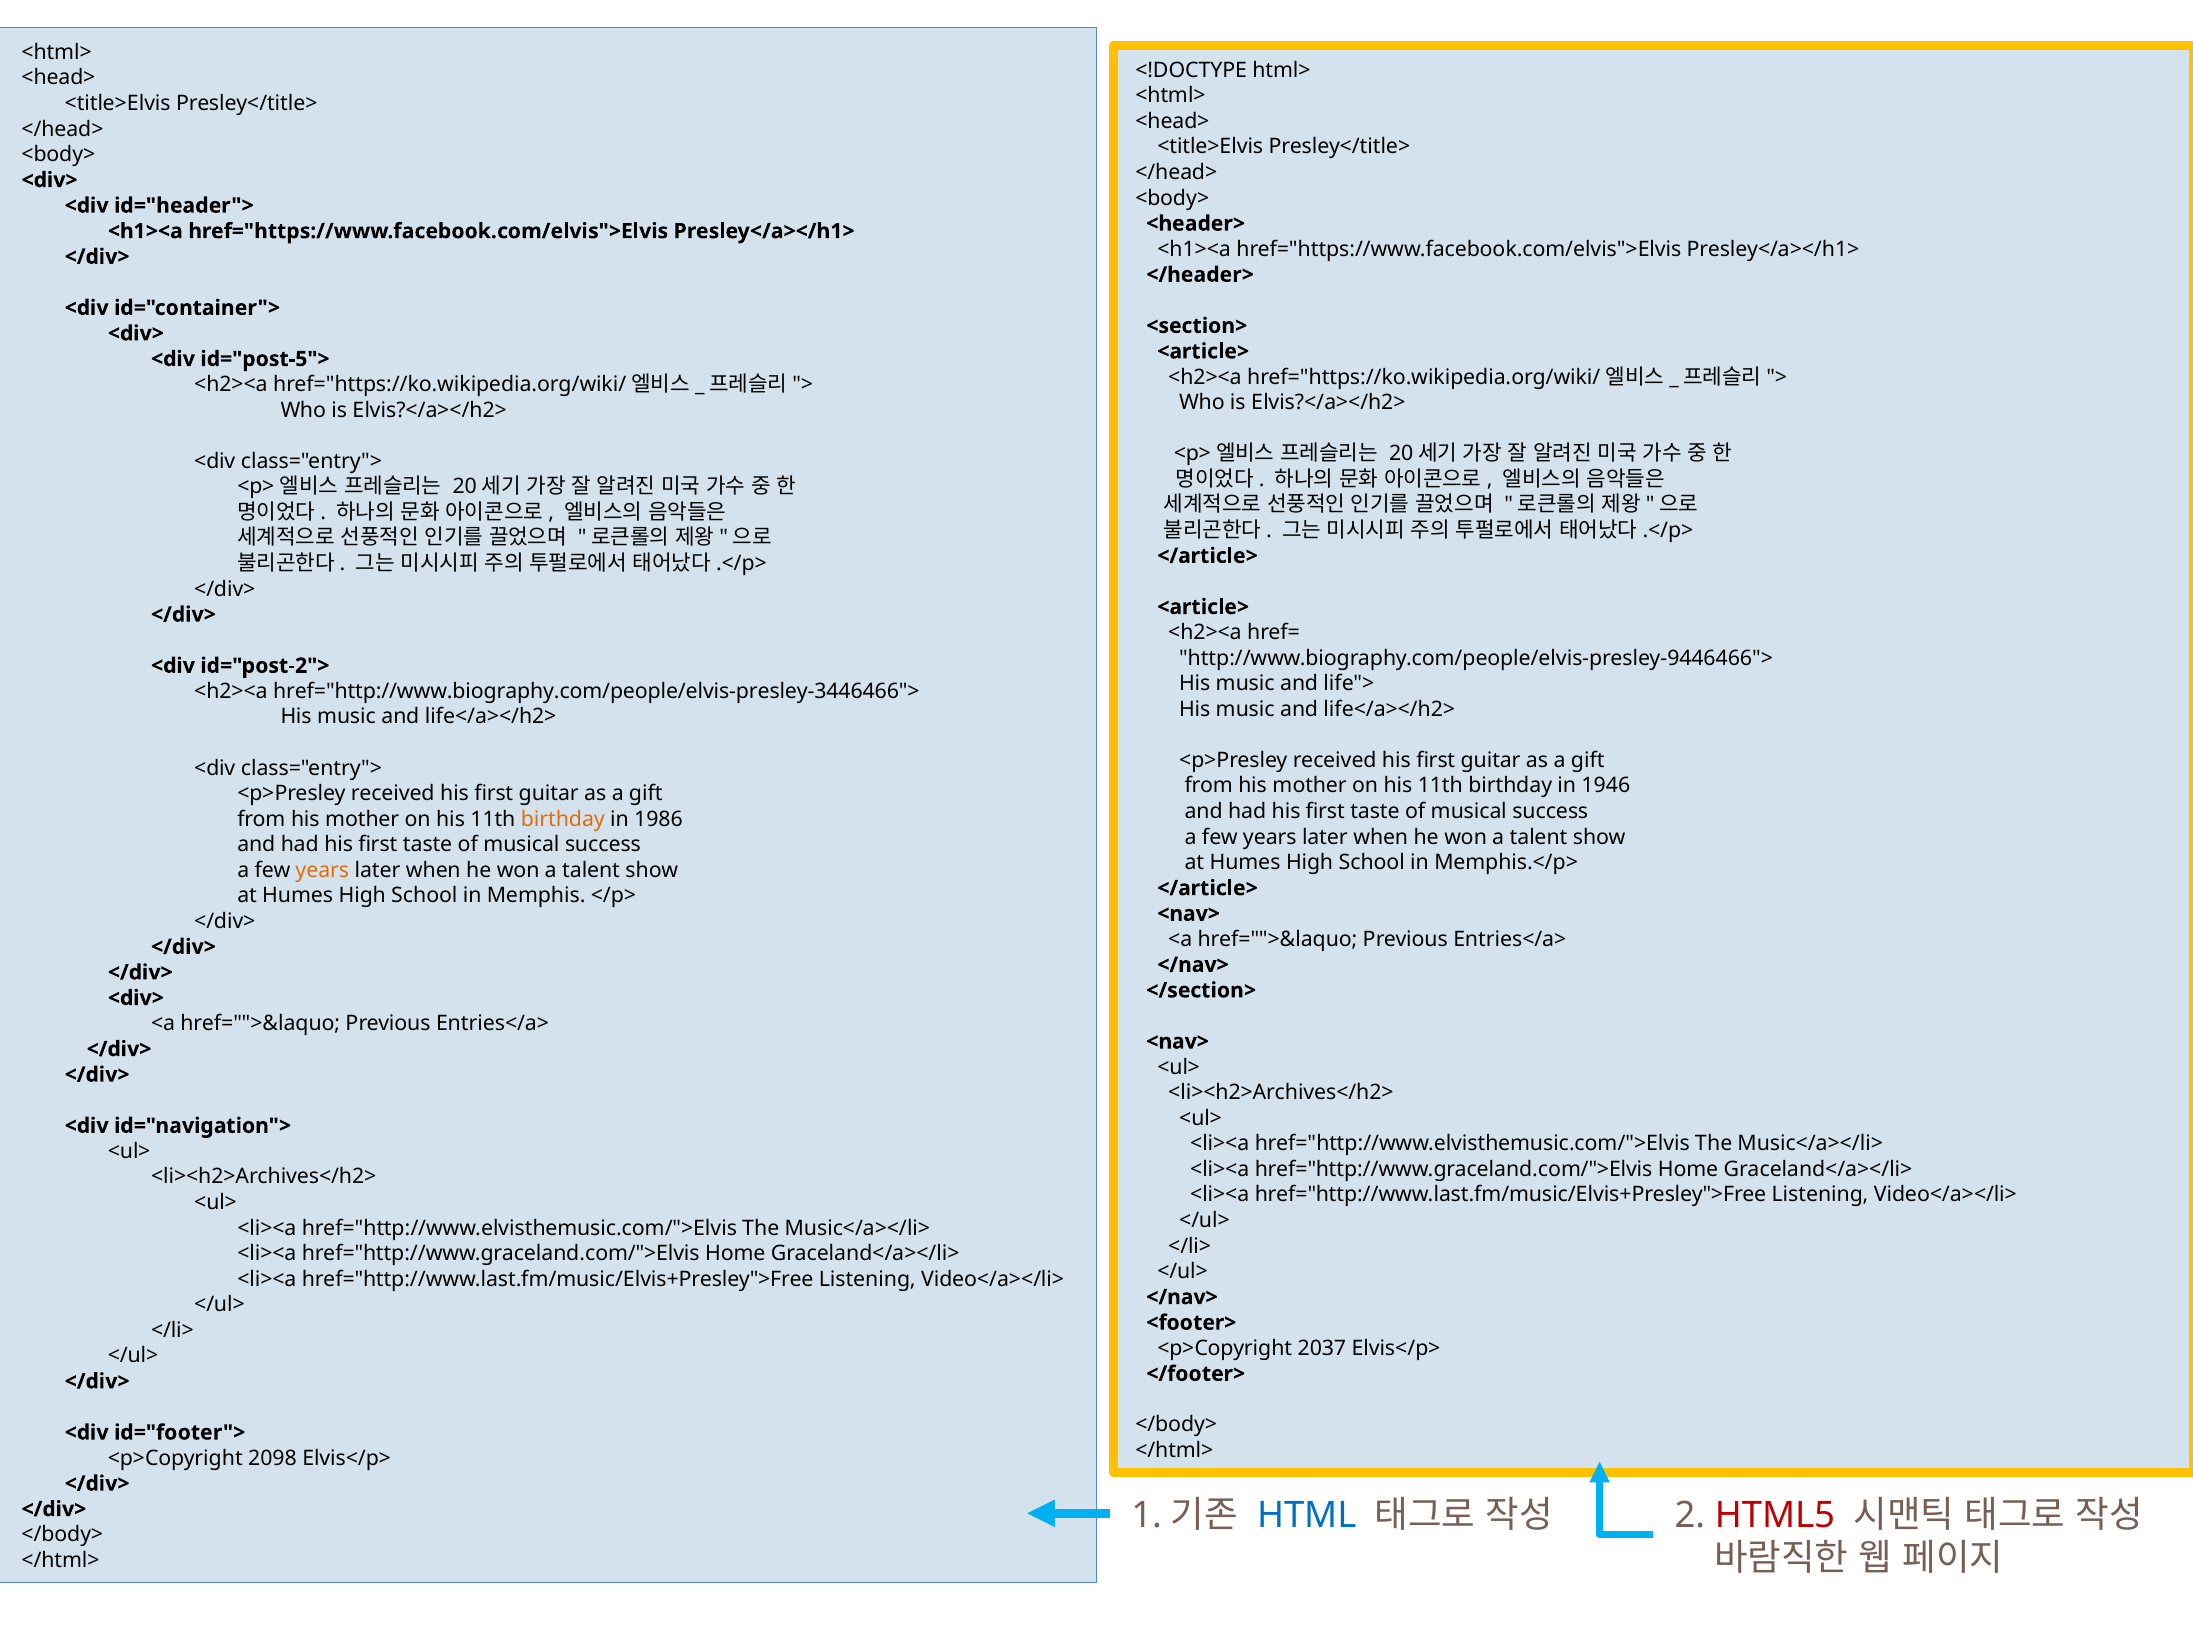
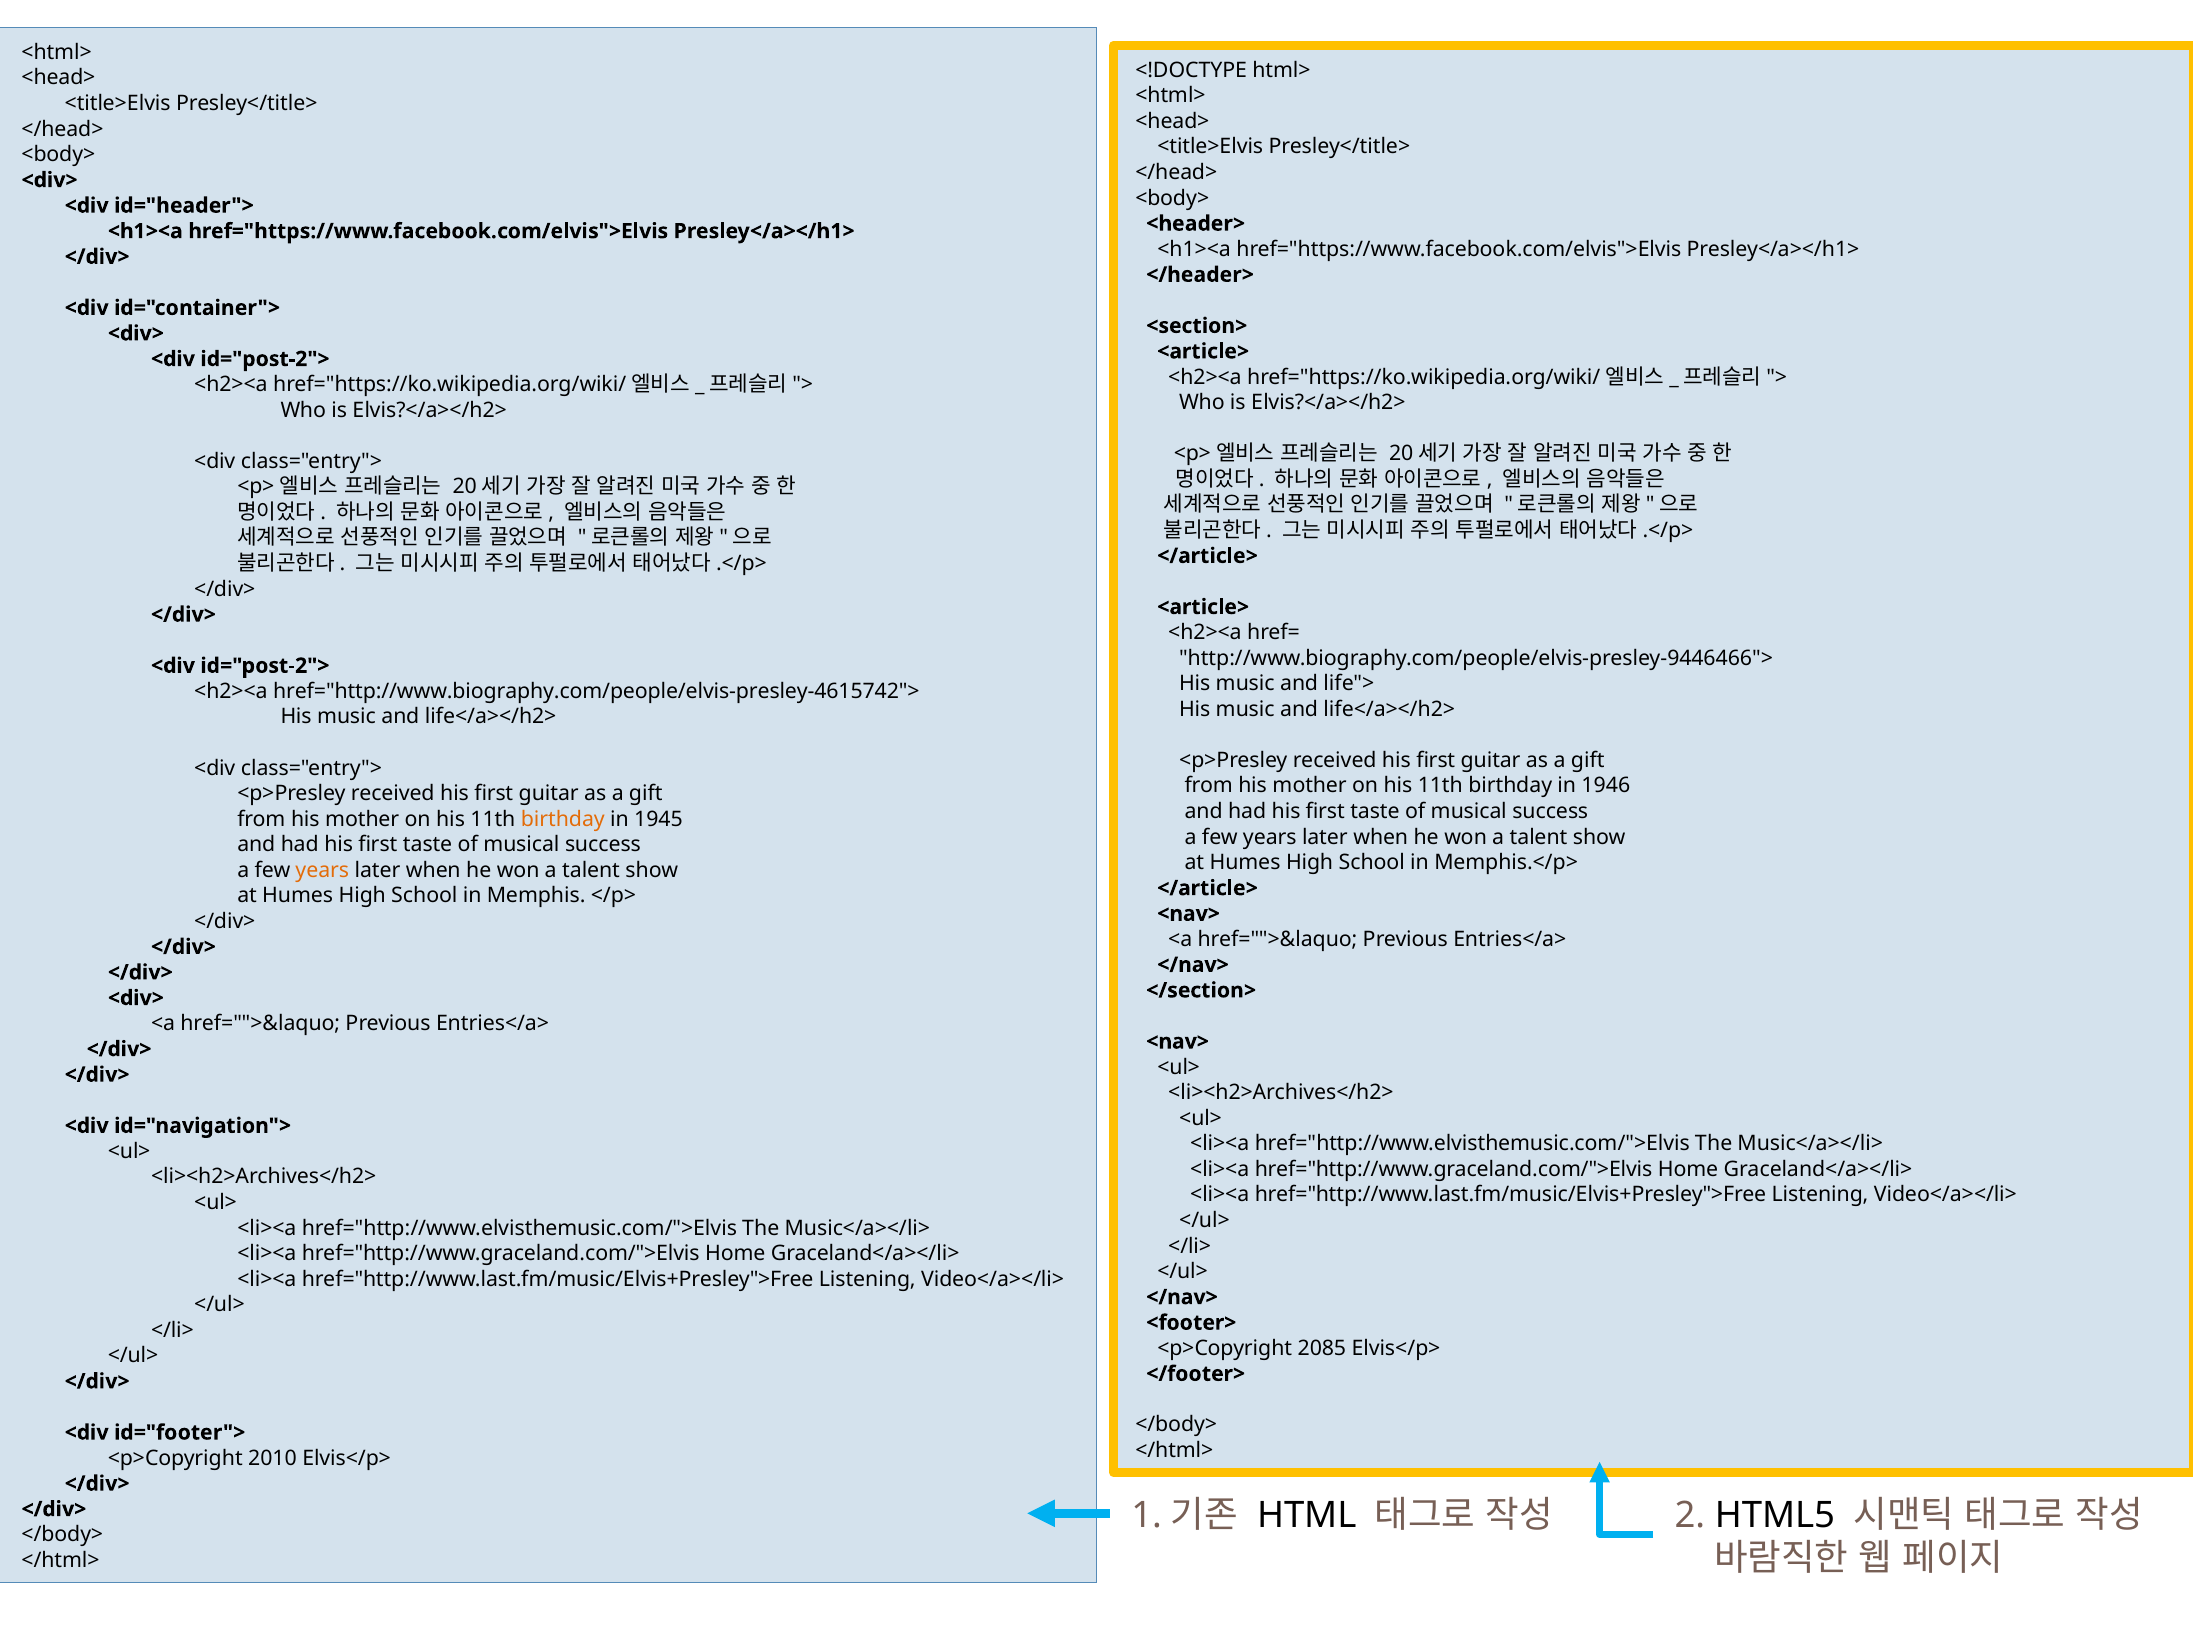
id="post-5"> at (265, 359): id="post-5"> -> id="post-2">
href="http://www.biography.com/people/elvis-presley-3446466">: href="http://www.biography.com/people/elvis-presley-3446466"> -> href="http://www.biography.com/people/elvis-presley-4615742">
1986: 1986 -> 1945
2037: 2037 -> 2085
2098: 2098 -> 2010
HTML colour: blue -> black
HTML5 colour: red -> black
